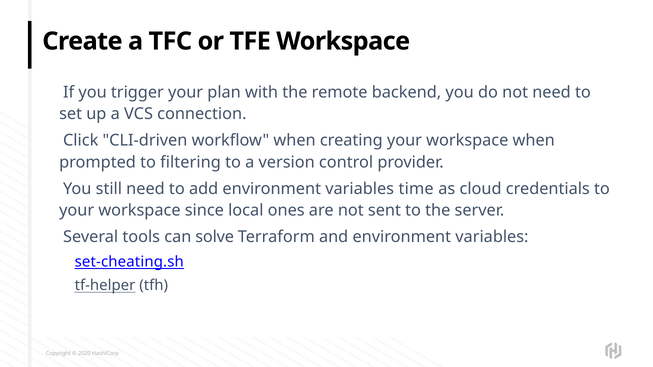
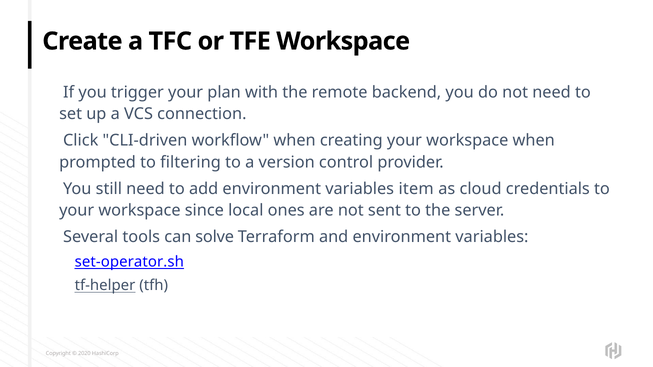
time: time -> item
set-cheating.sh: set-cheating.sh -> set-operator.sh
